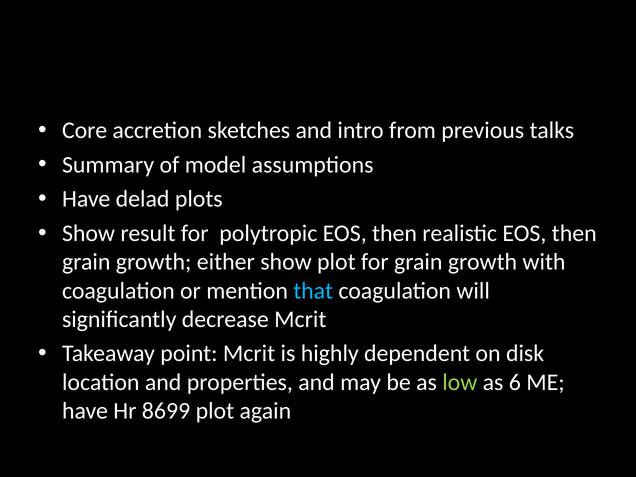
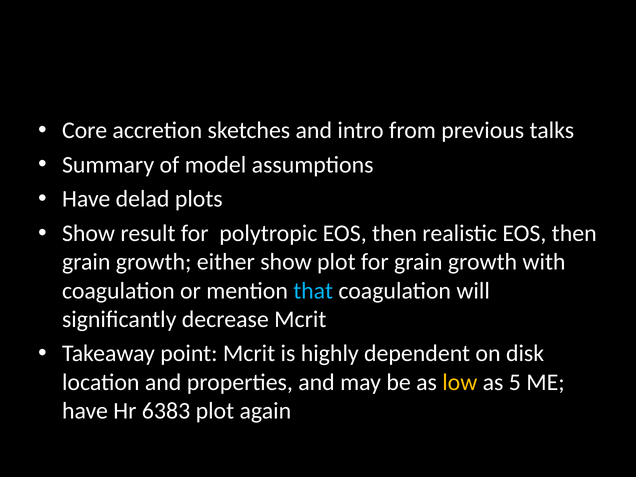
low colour: light green -> yellow
6: 6 -> 5
8699: 8699 -> 6383
